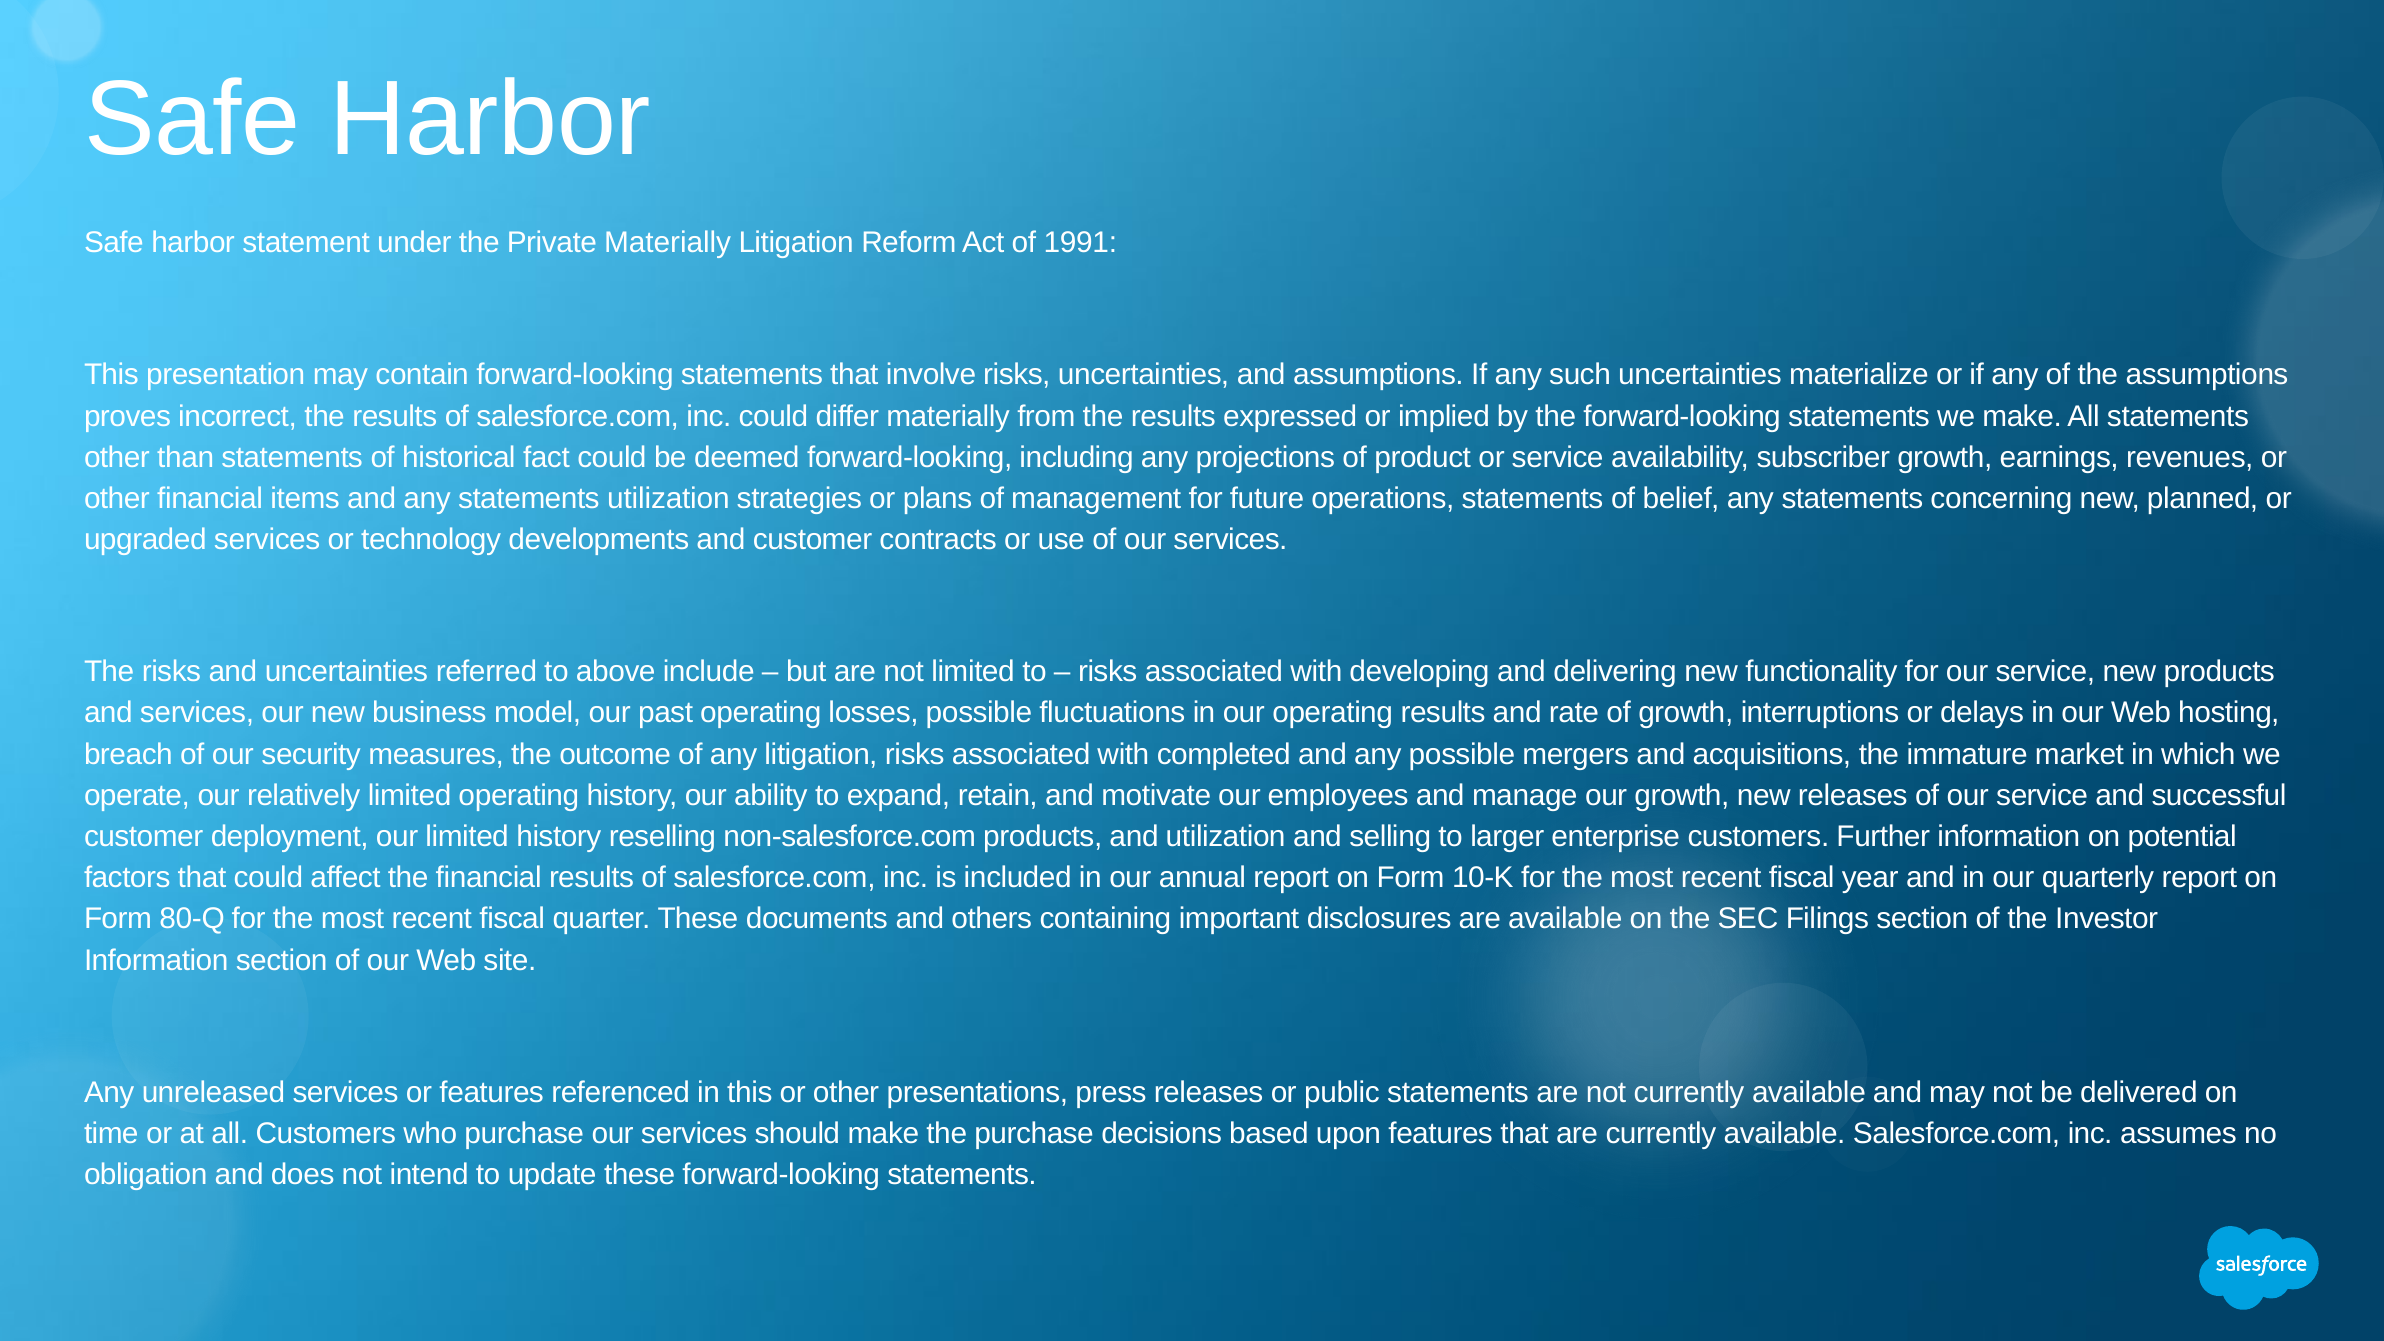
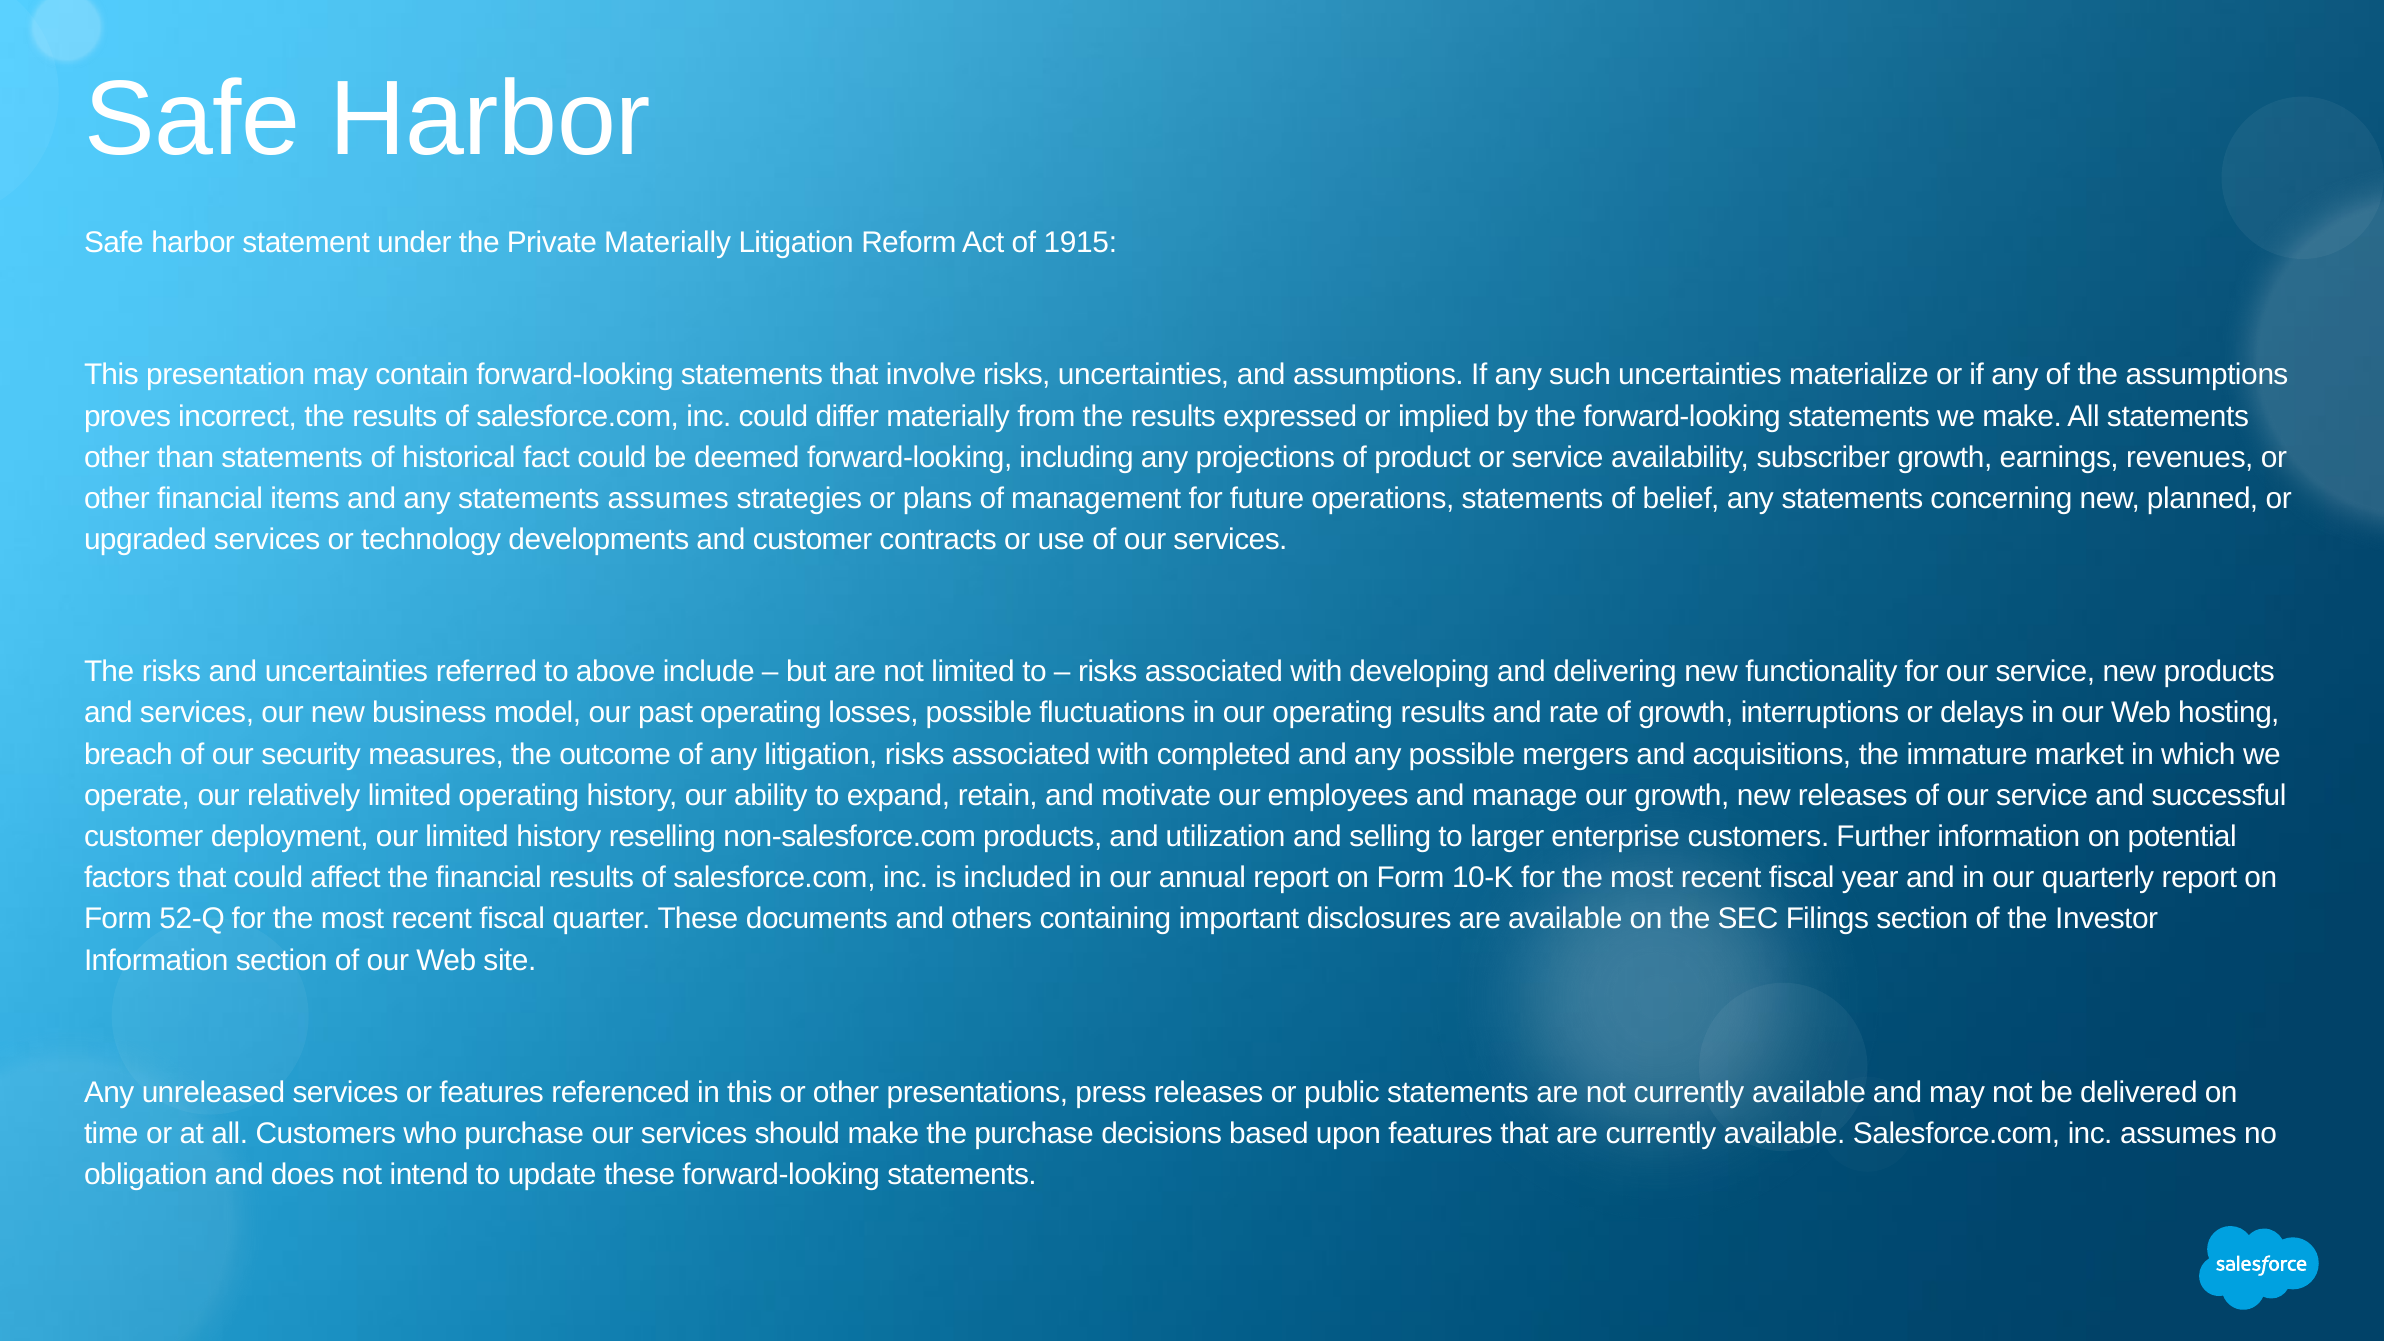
1991: 1991 -> 1915
statements utilization: utilization -> assumes
80-Q: 80-Q -> 52-Q
